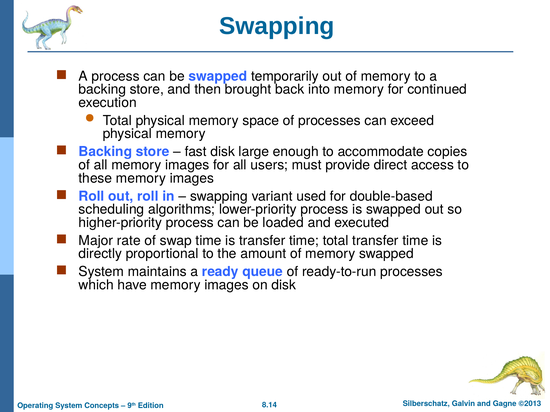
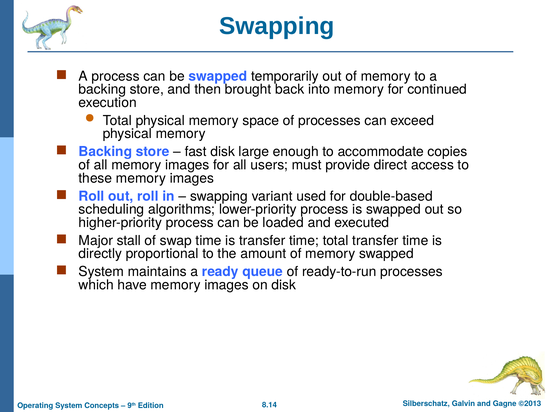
rate: rate -> stall
